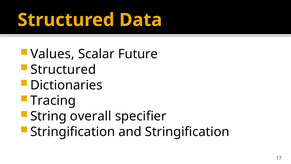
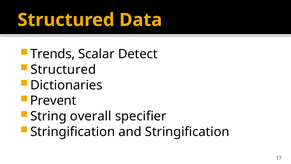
Values: Values -> Trends
Future: Future -> Detect
Tracing: Tracing -> Prevent
